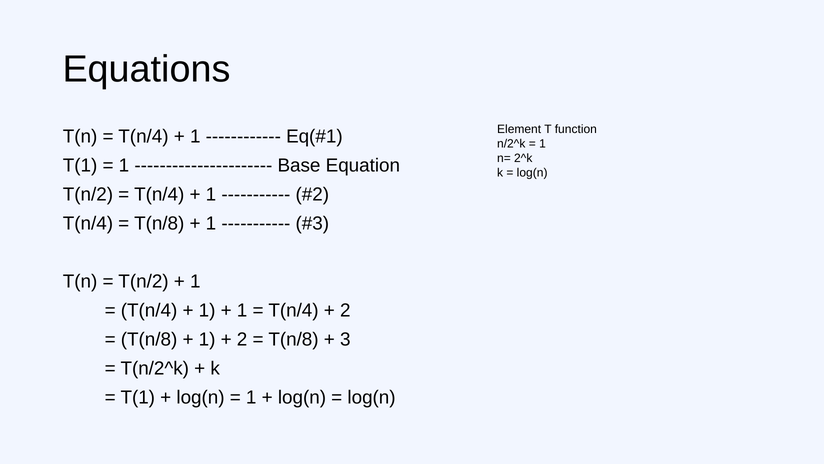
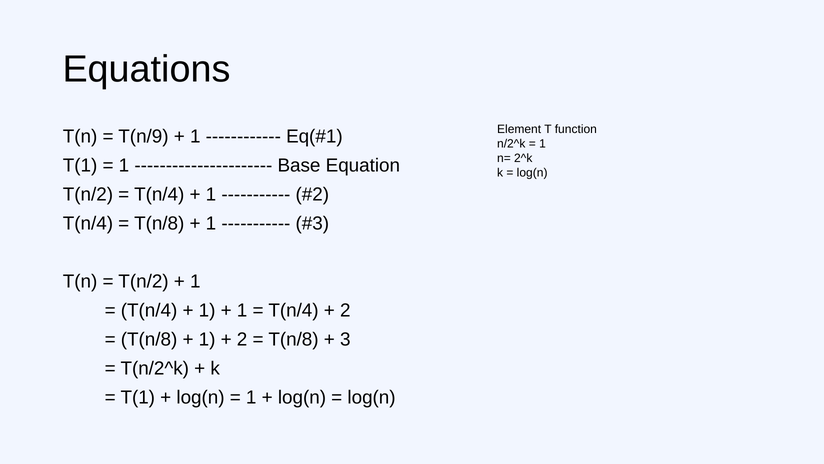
T(n/4 at (143, 137): T(n/4 -> T(n/9
